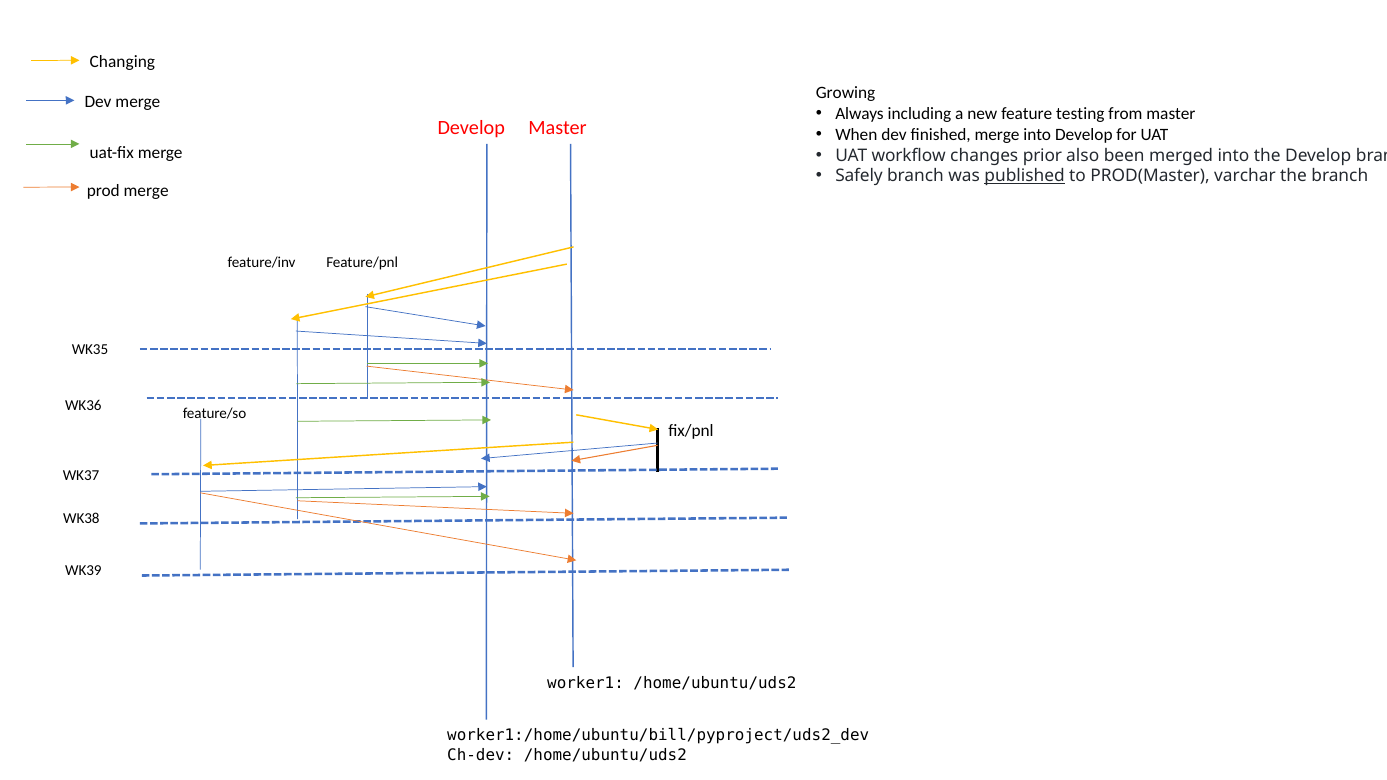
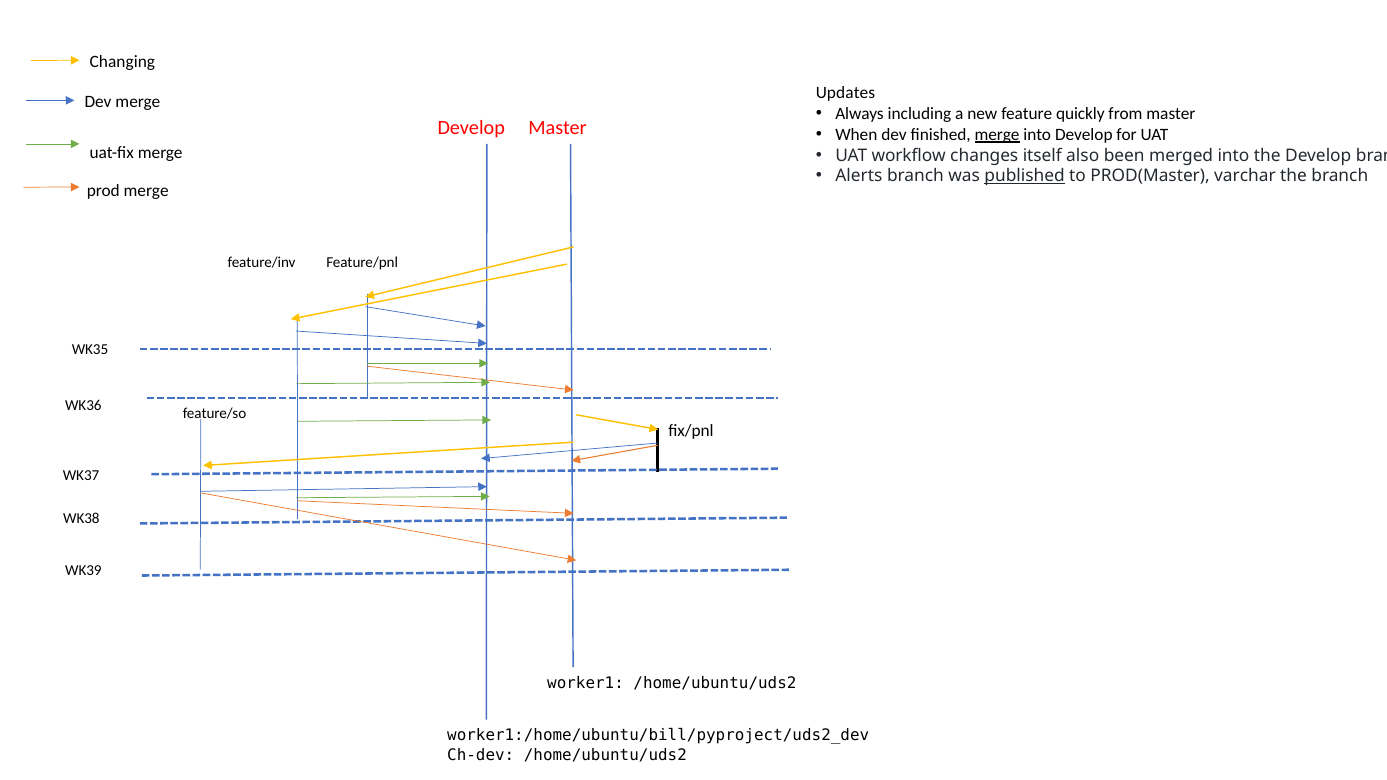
Growing: Growing -> Updates
testing: testing -> quickly
merge at (997, 135) underline: none -> present
prior: prior -> itself
Safely: Safely -> Alerts
